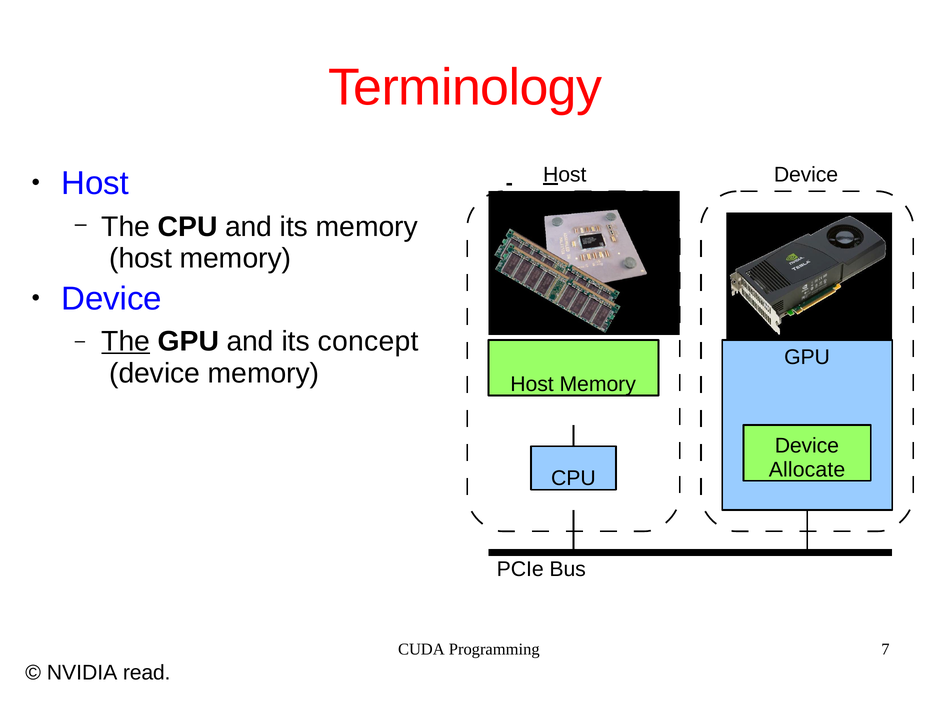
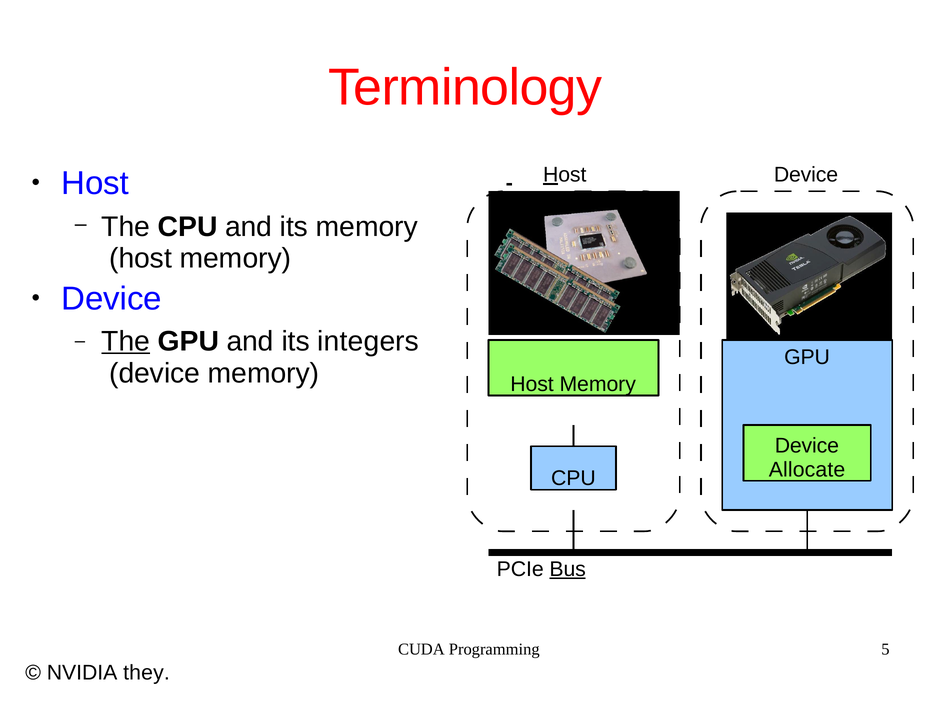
concept: concept -> integers
Bus underline: none -> present
7: 7 -> 5
read: read -> they
